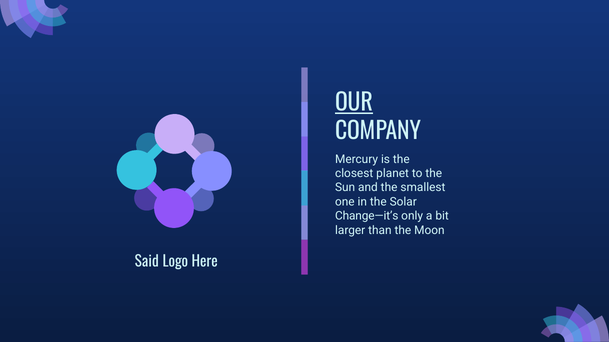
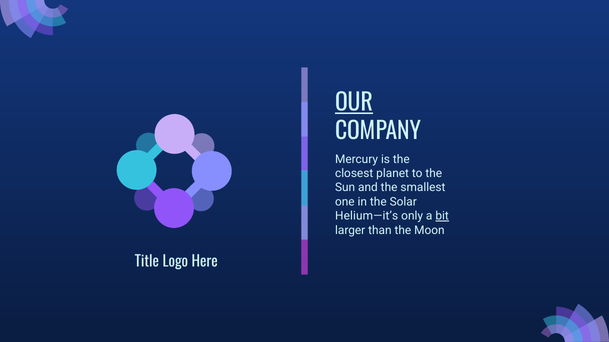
Change—it’s: Change—it’s -> Helium—it’s
bit underline: none -> present
Said: Said -> Title
